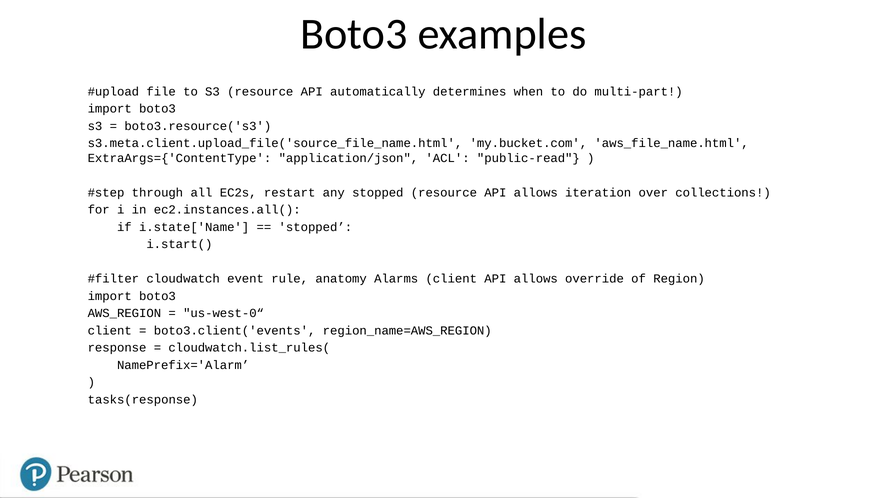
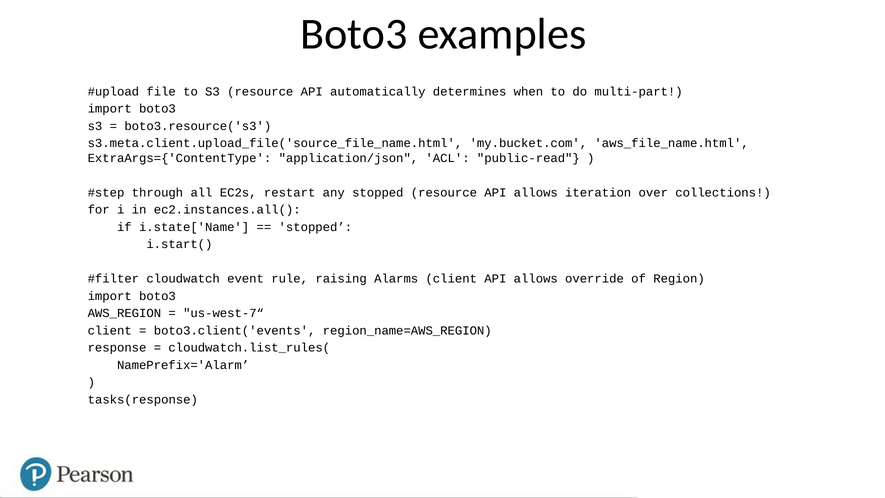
anatomy: anatomy -> raising
us-west-0“: us-west-0“ -> us-west-7“
